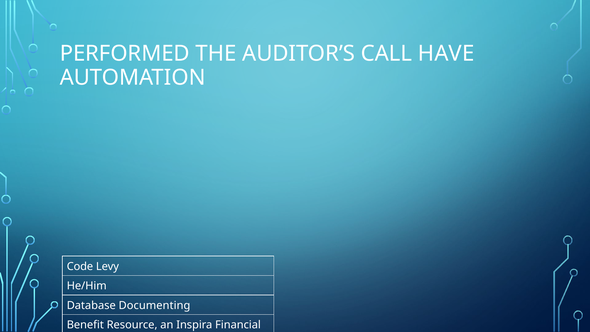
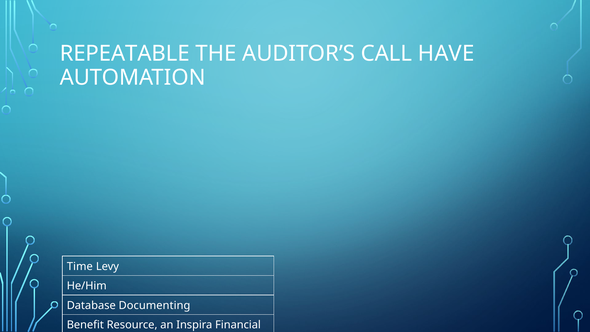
PERFORMED: PERFORMED -> REPEATABLE
Code: Code -> Time
